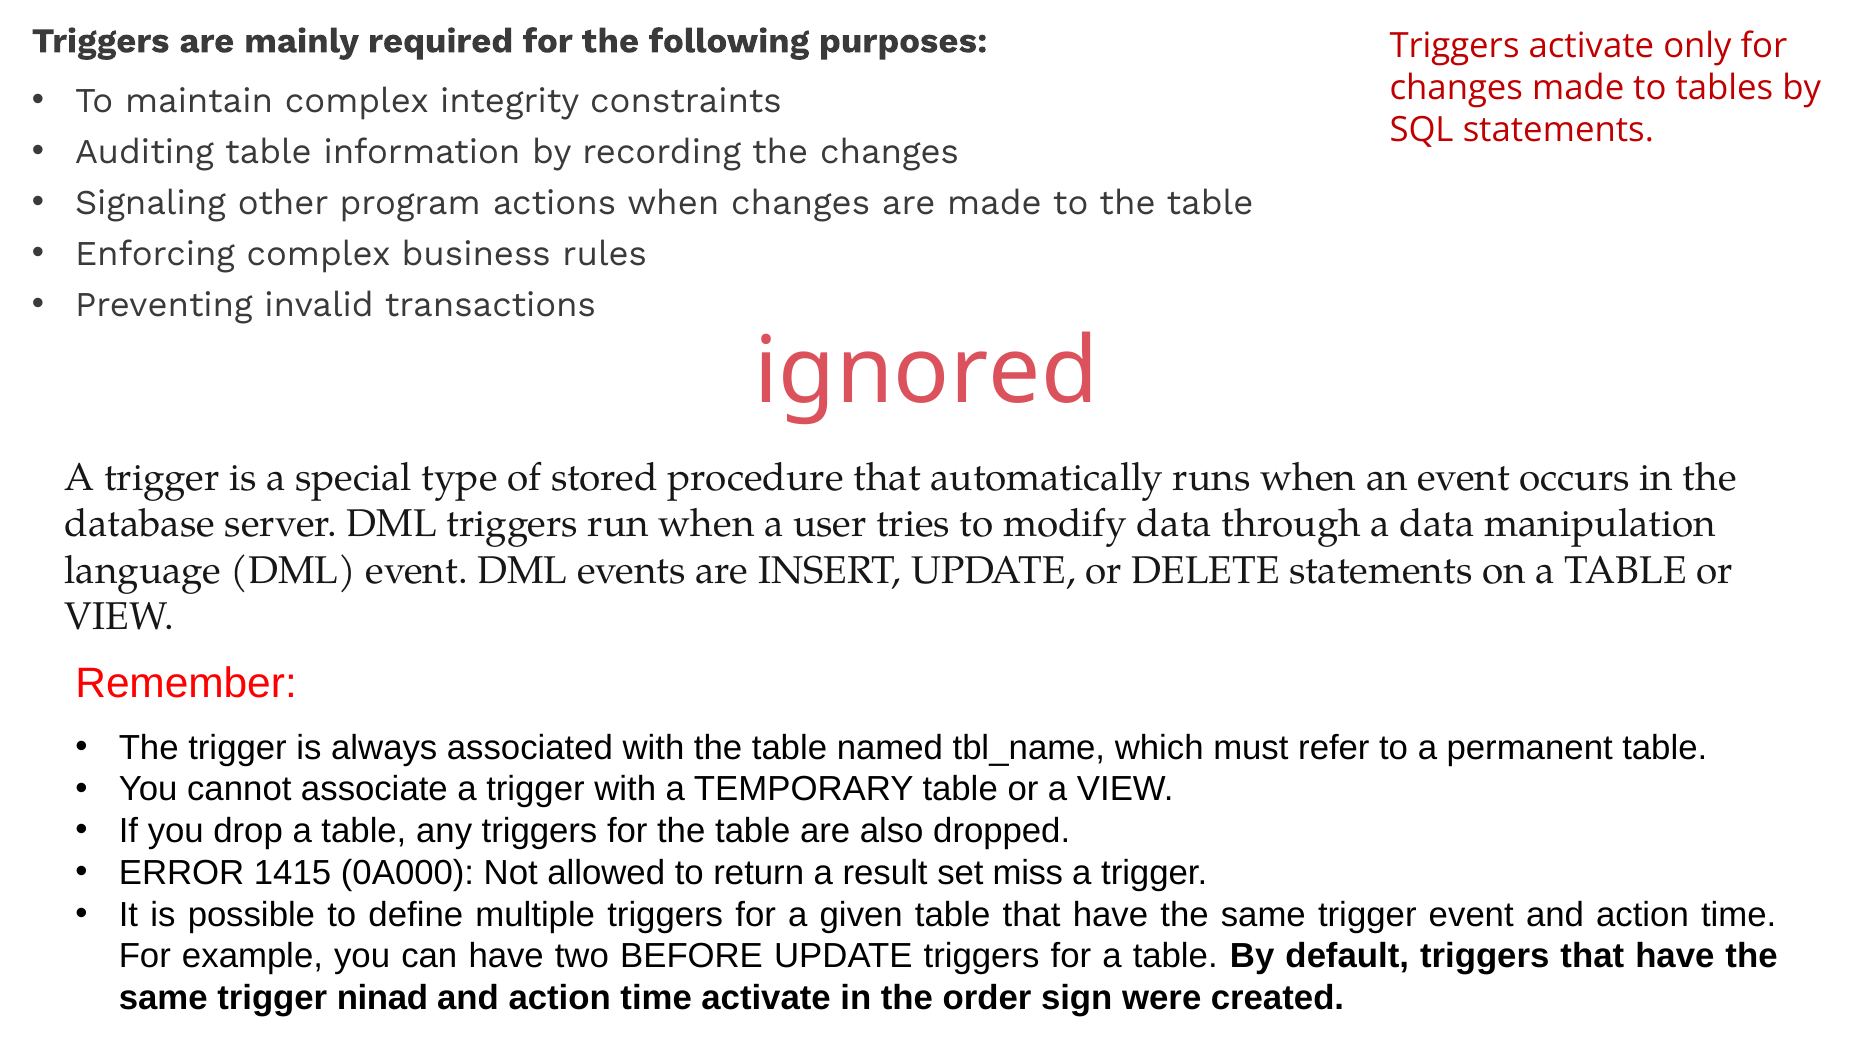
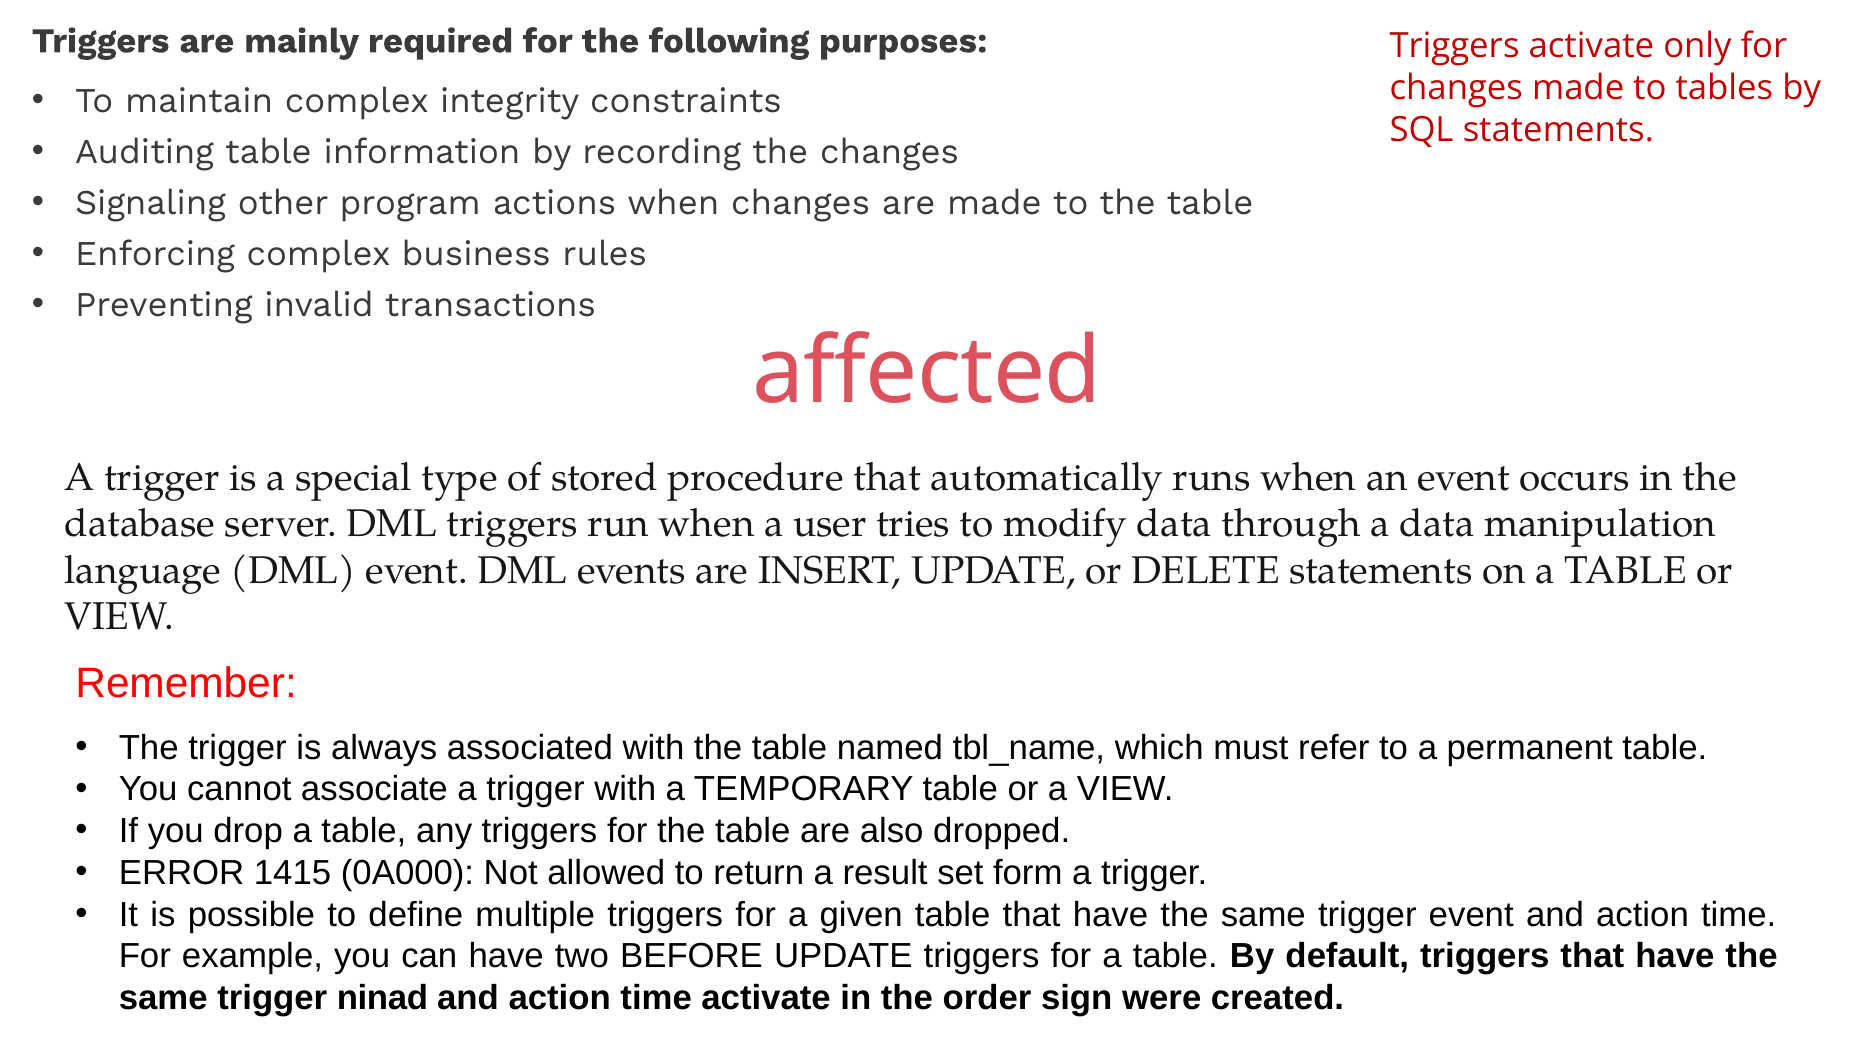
ignored: ignored -> affected
miss: miss -> form
